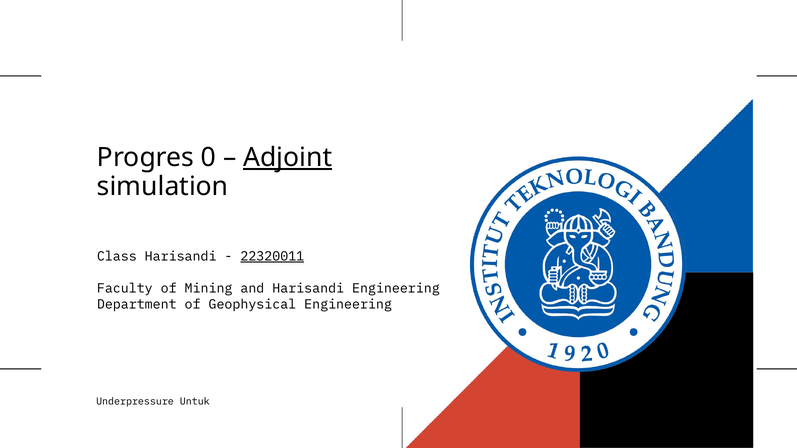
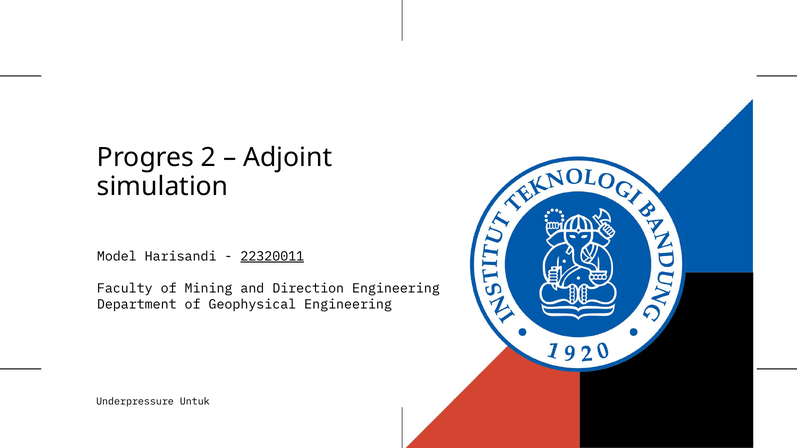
0: 0 -> 2
Adjoint underline: present -> none
Class: Class -> Model
and Harisandi: Harisandi -> Direction
